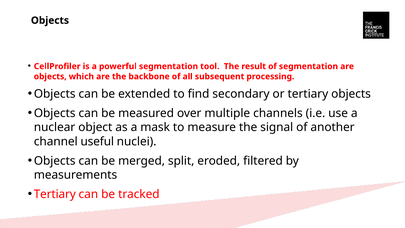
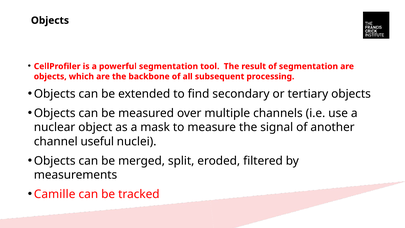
Tertiary at (55, 194): Tertiary -> Camille
